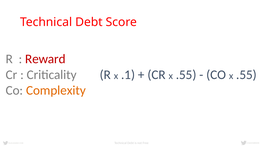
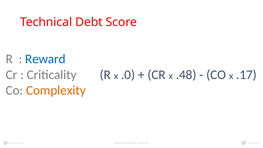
Reward colour: red -> blue
.1: .1 -> .0
CR x .55: .55 -> .48
CO x .55: .55 -> .17
